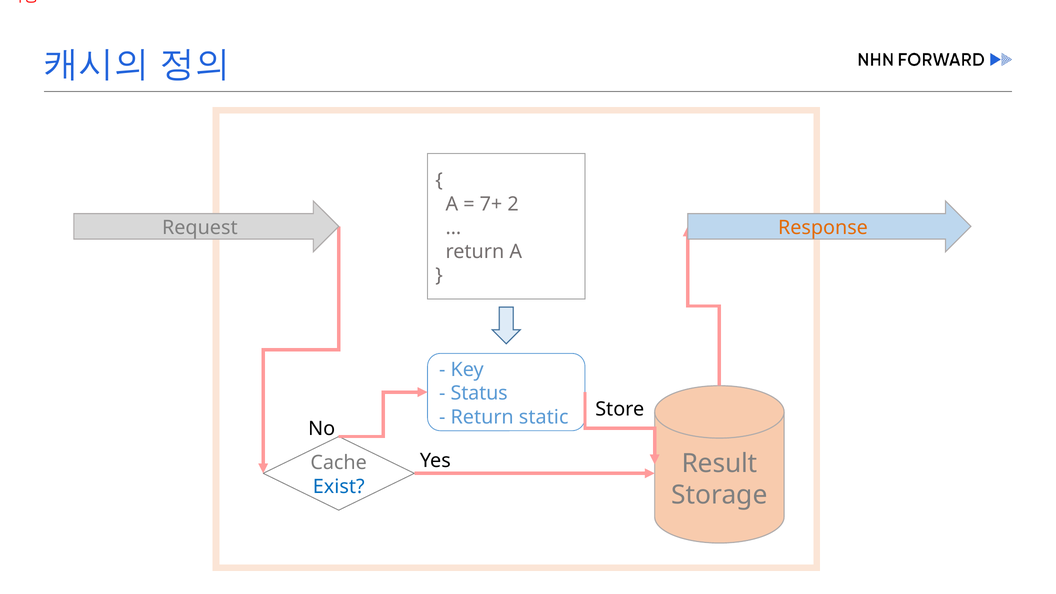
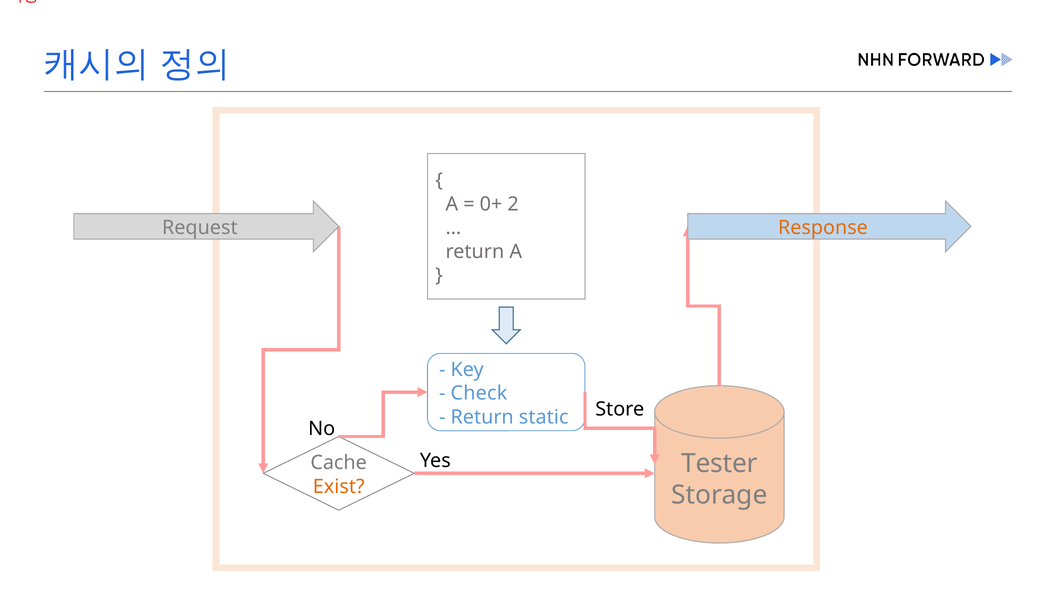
7+: 7+ -> 0+
Status: Status -> Check
Result: Result -> Tester
Exist colour: blue -> orange
